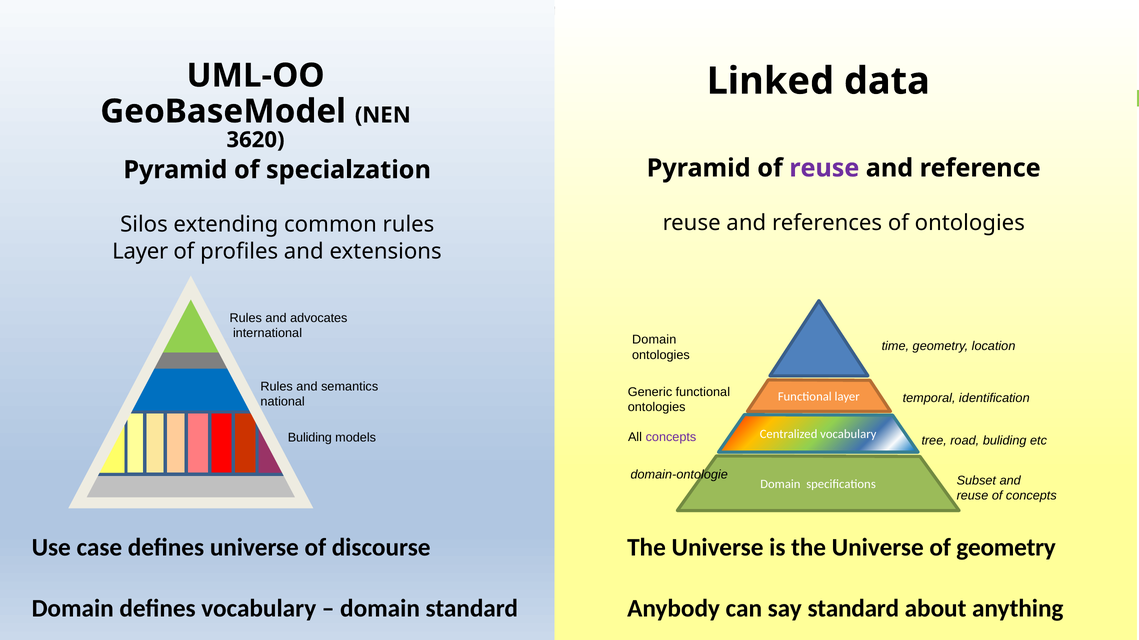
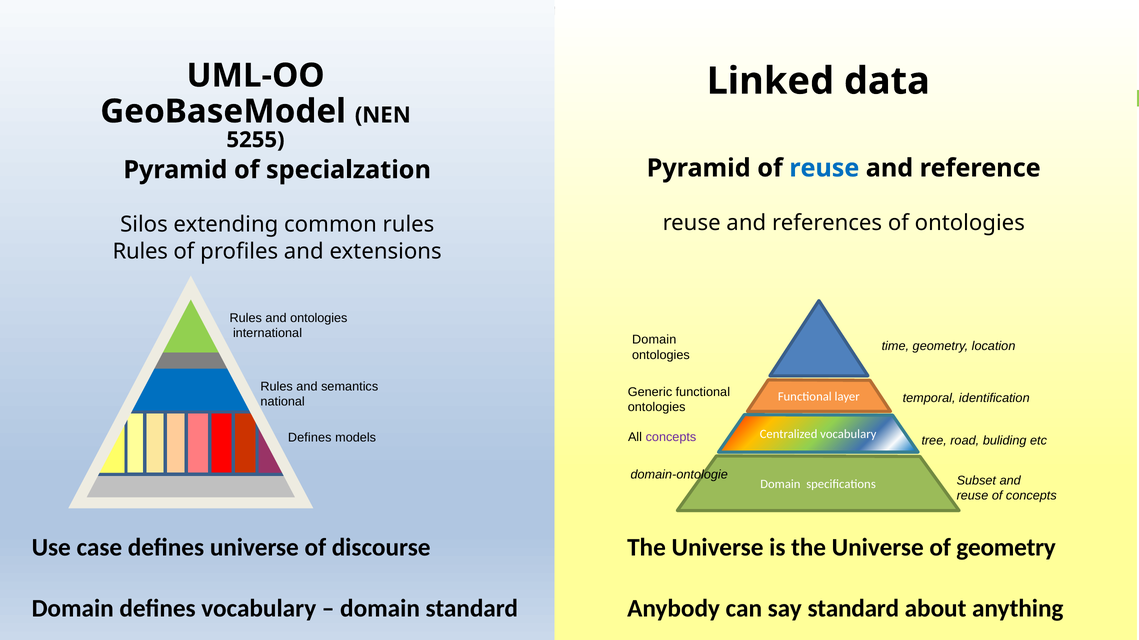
3620: 3620 -> 5255
reuse at (824, 168) colour: purple -> blue
Layer at (140, 252): Layer -> Rules
and advocates: advocates -> ontologies
Buliding at (310, 438): Buliding -> Defines
